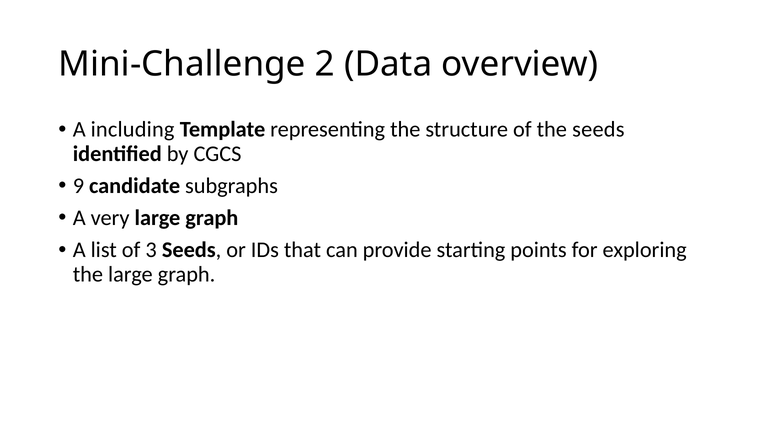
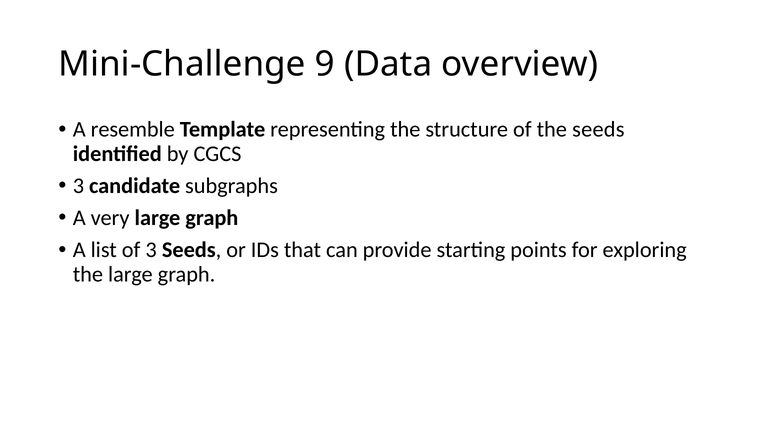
2: 2 -> 9
including: including -> resemble
9 at (78, 186): 9 -> 3
